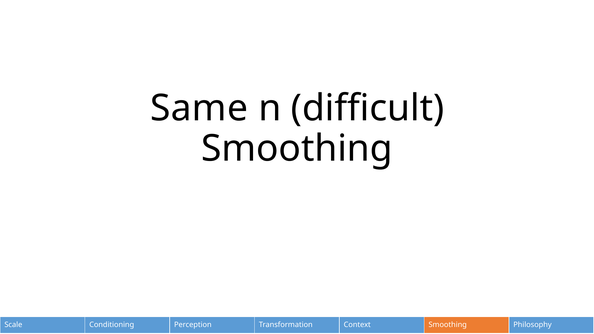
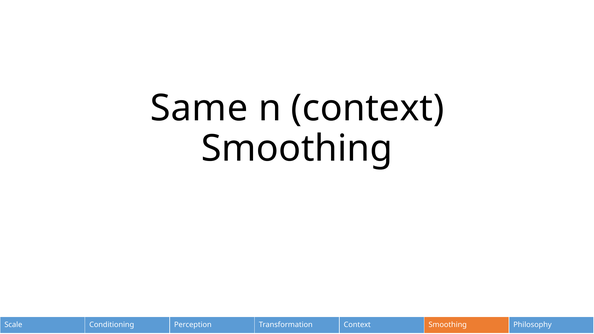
n difficult: difficult -> context
